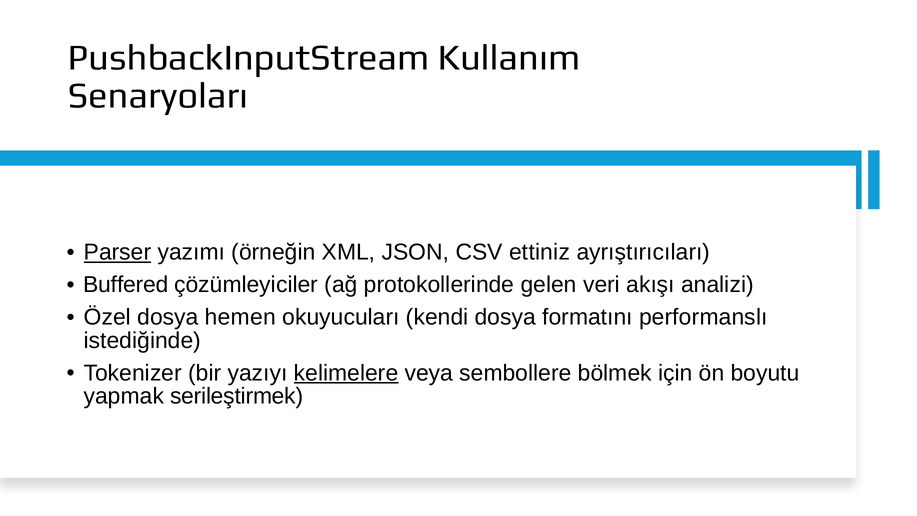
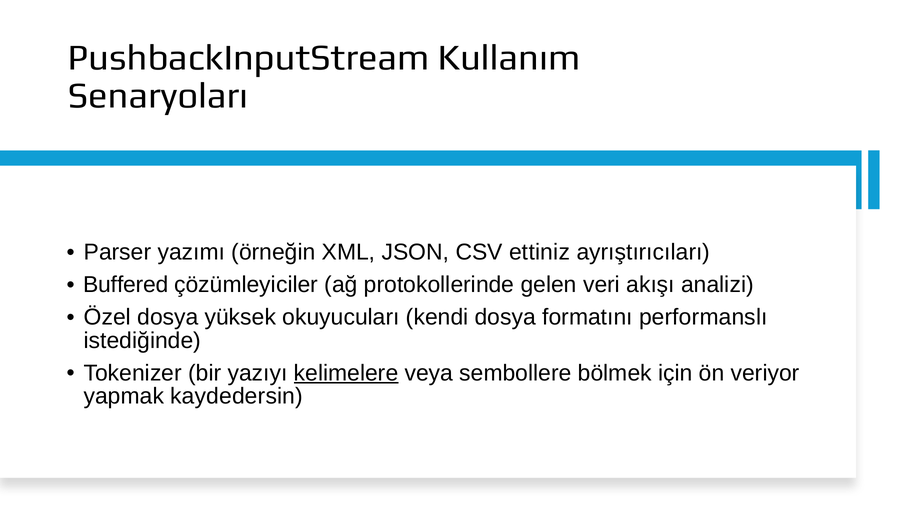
Parser underline: present -> none
hemen: hemen -> yüksek
boyutu: boyutu -> veriyor
serileştirmek: serileştirmek -> kaydedersin
